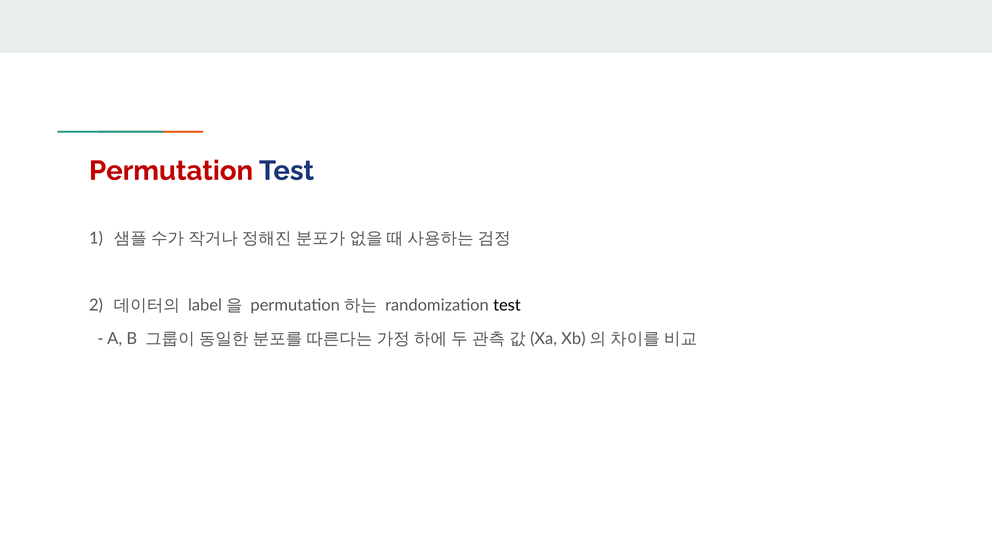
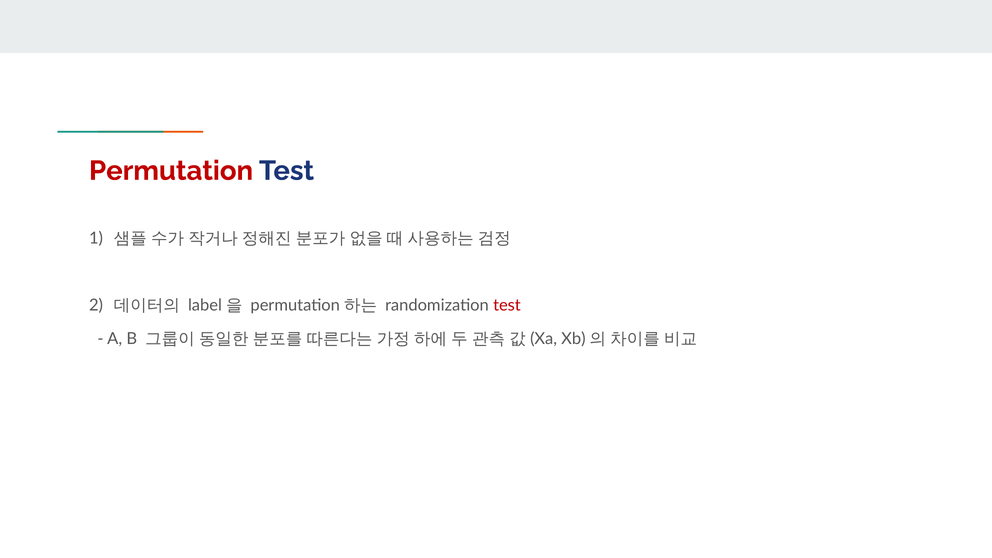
test at (507, 305) colour: black -> red
